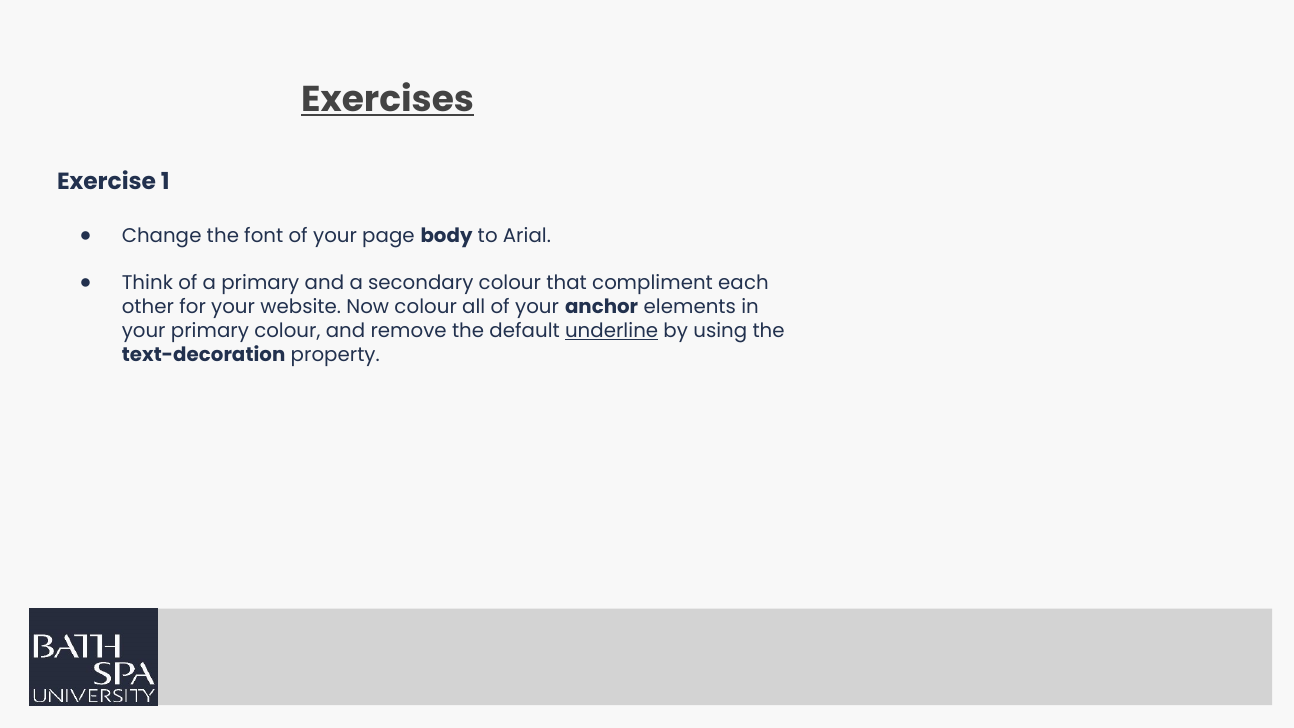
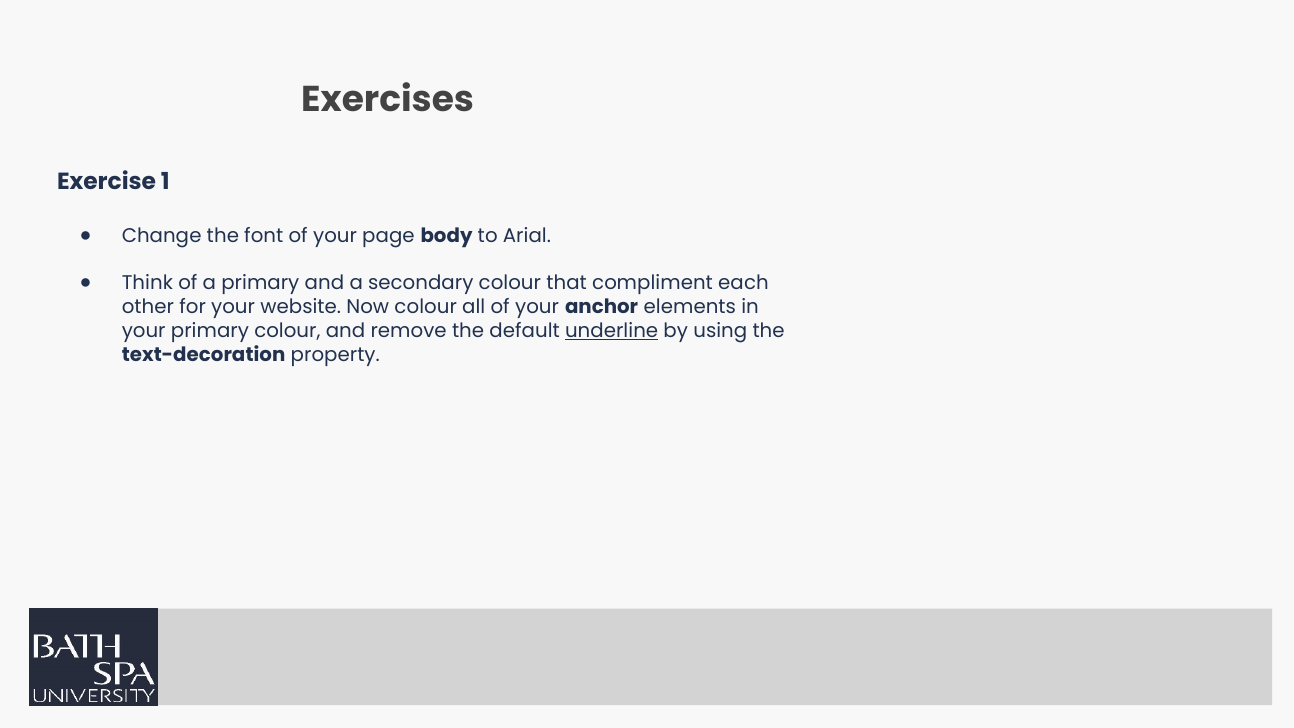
Exercises underline: present -> none
